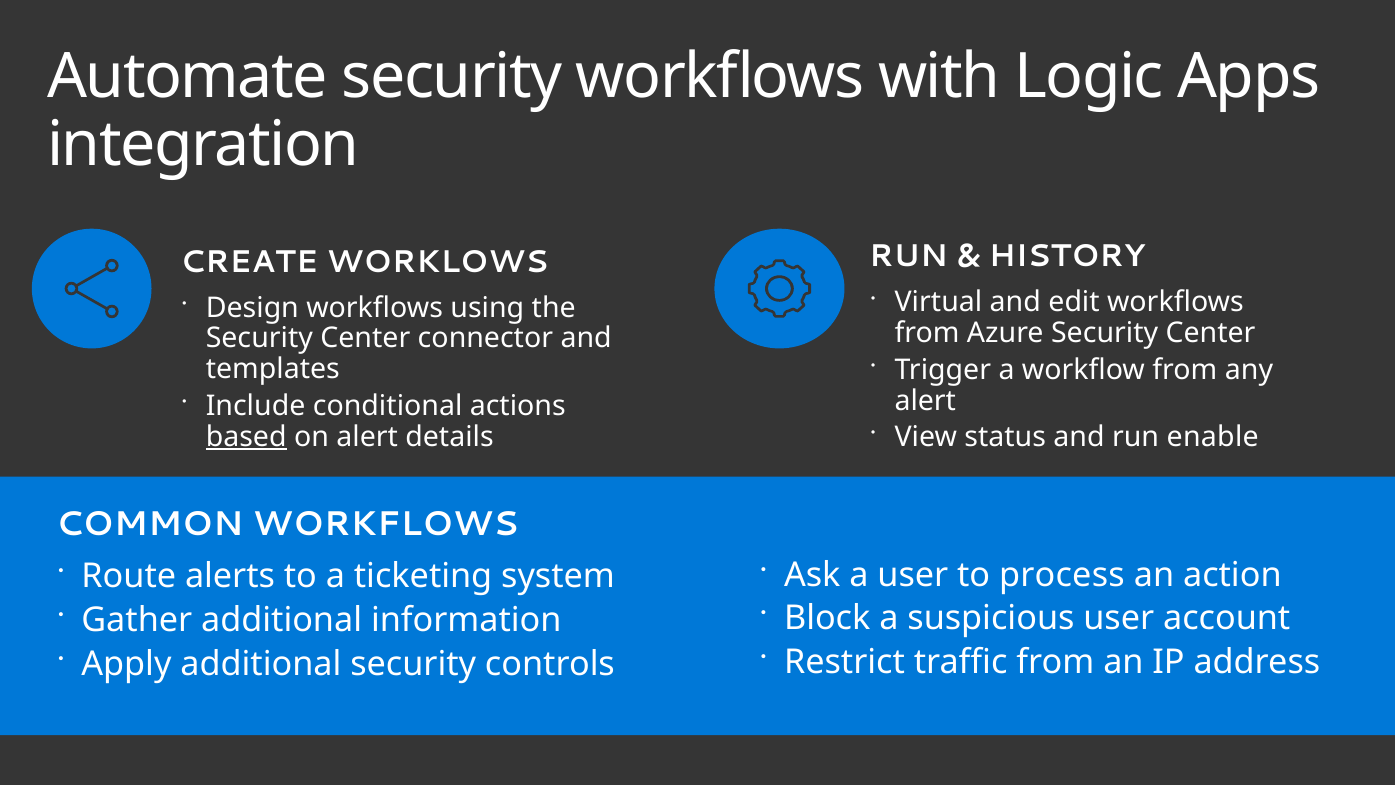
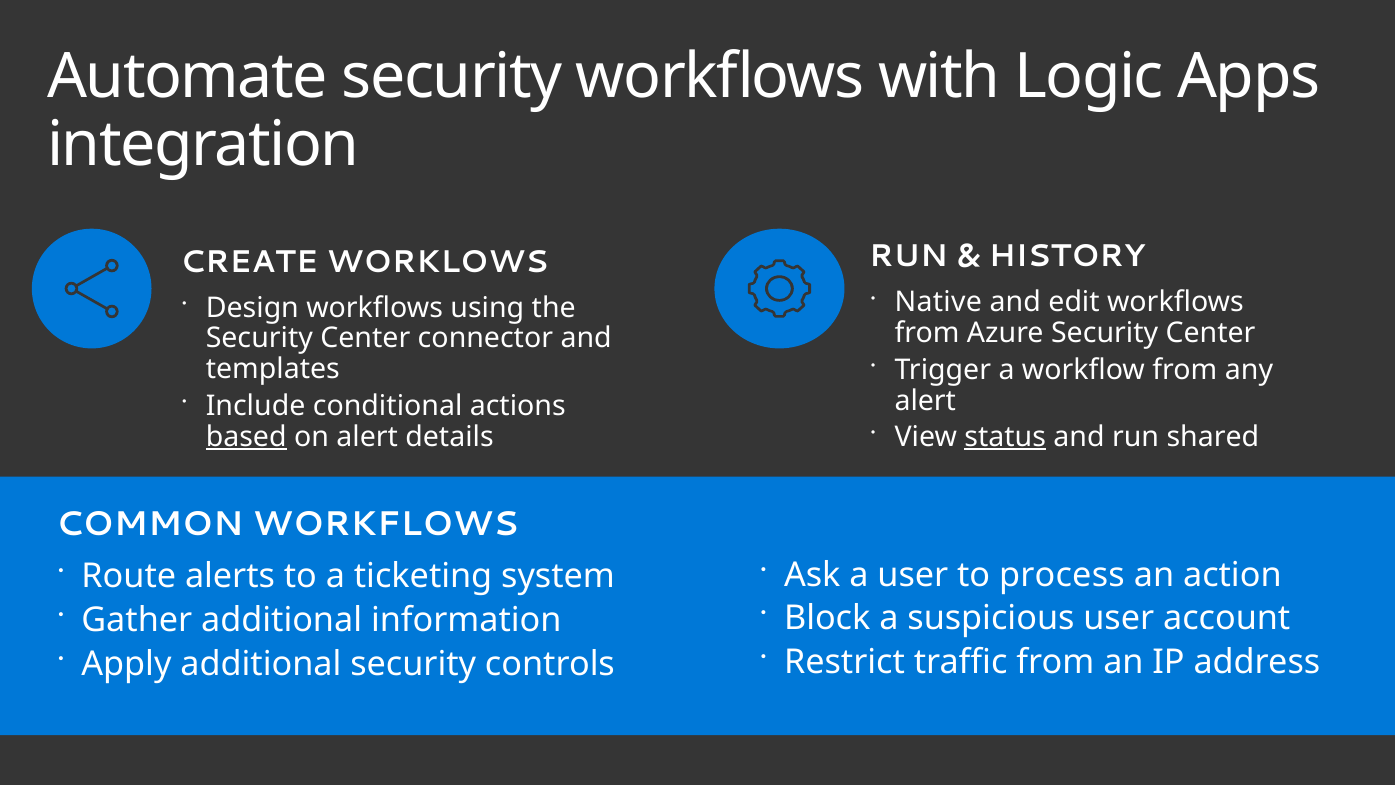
Virtual: Virtual -> Native
status underline: none -> present
enable: enable -> shared
